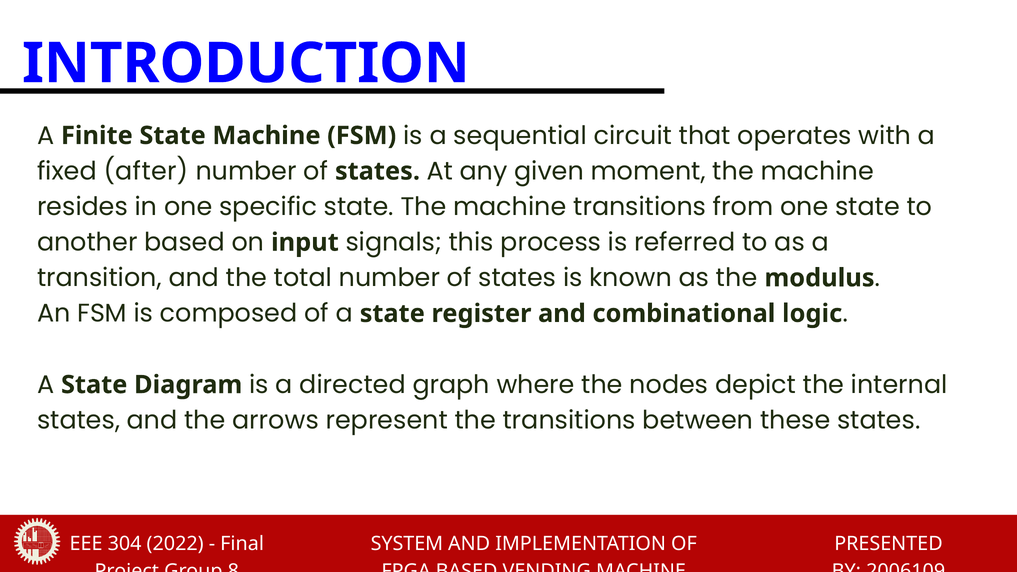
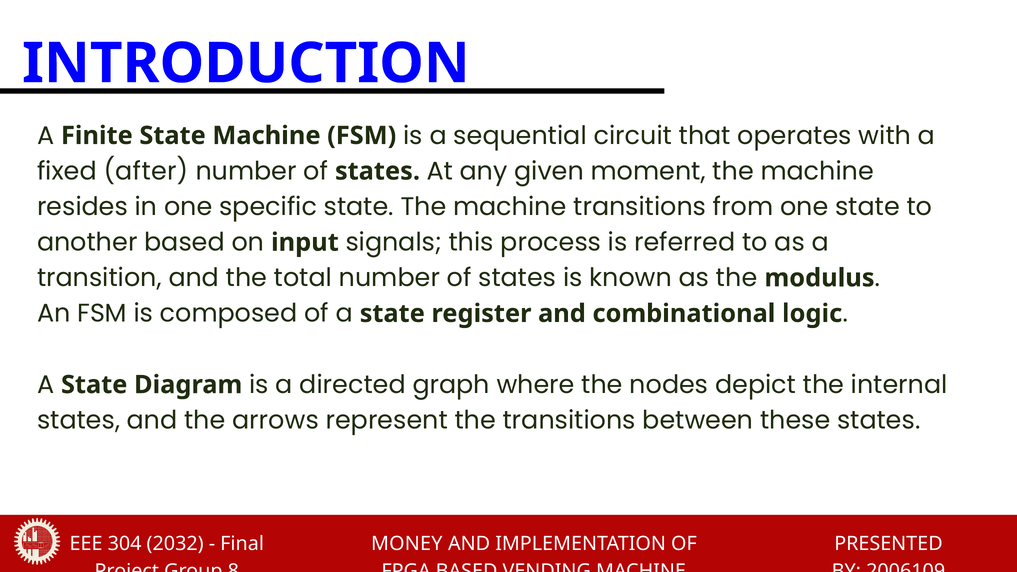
2022: 2022 -> 2032
SYSTEM: SYSTEM -> MONEY
